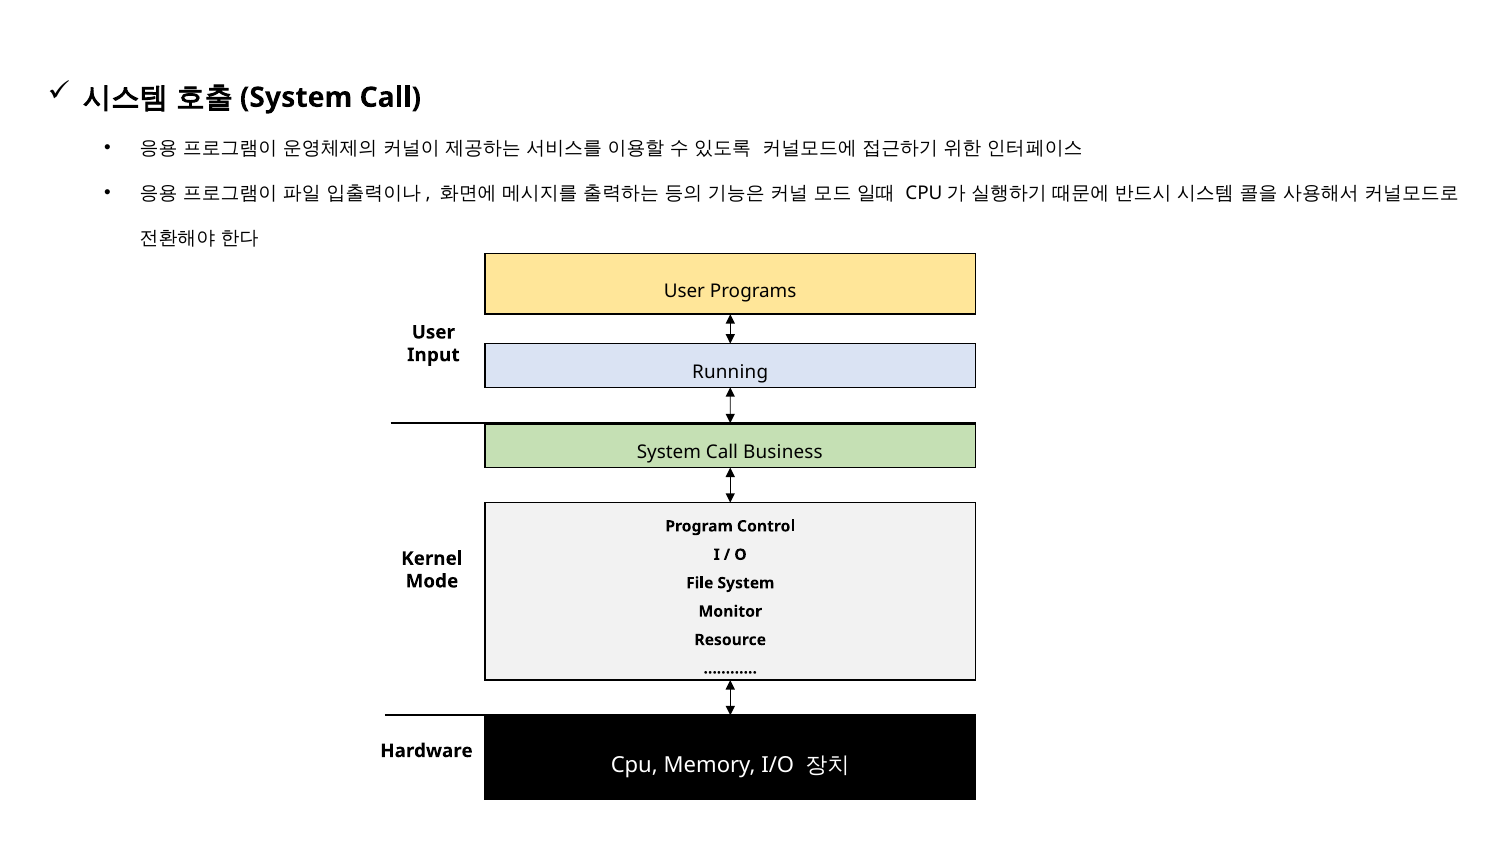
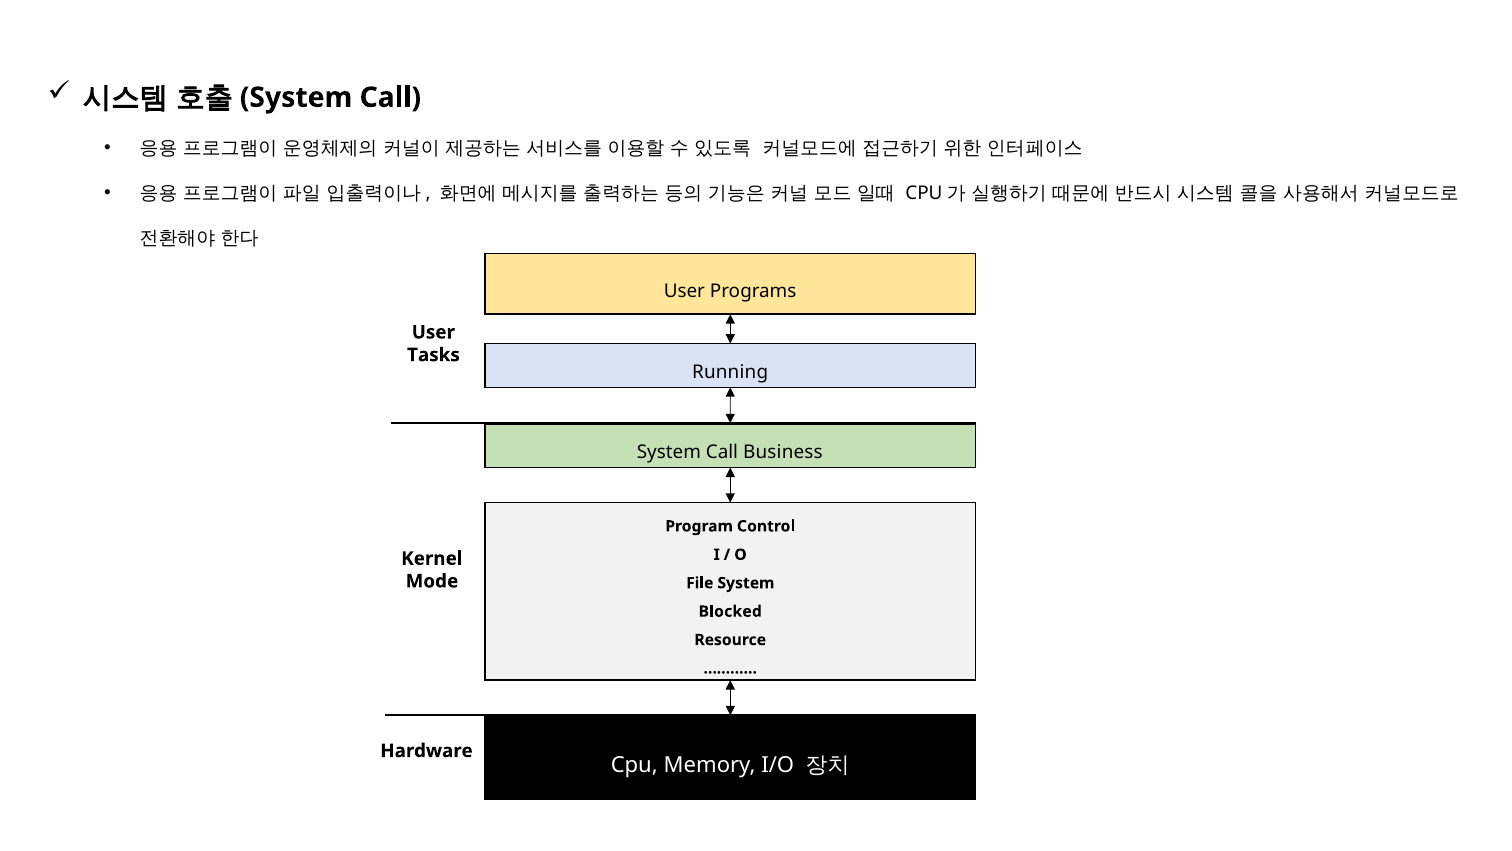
Input: Input -> Tasks
Monitor: Monitor -> Blocked
